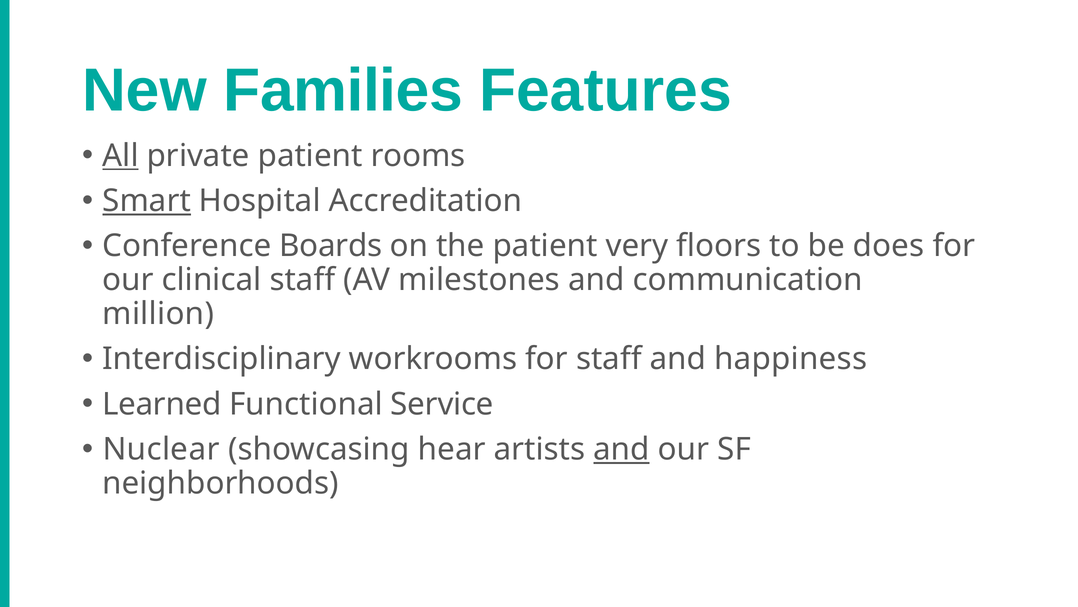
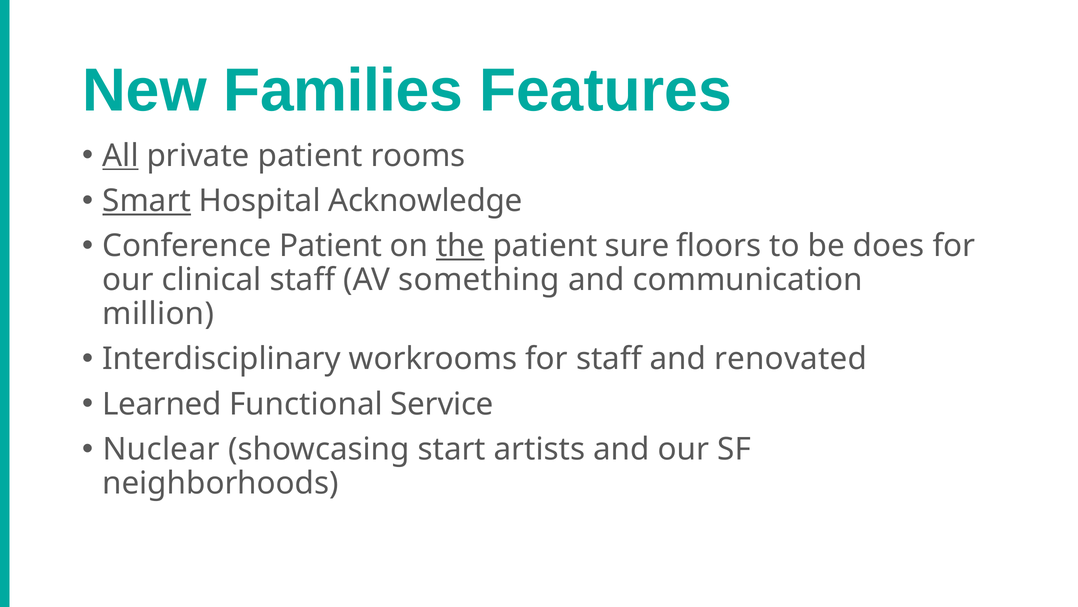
Accreditation: Accreditation -> Acknowledge
Conference Boards: Boards -> Patient
the underline: none -> present
very: very -> sure
milestones: milestones -> something
happiness: happiness -> renovated
hear: hear -> start
and at (622, 449) underline: present -> none
